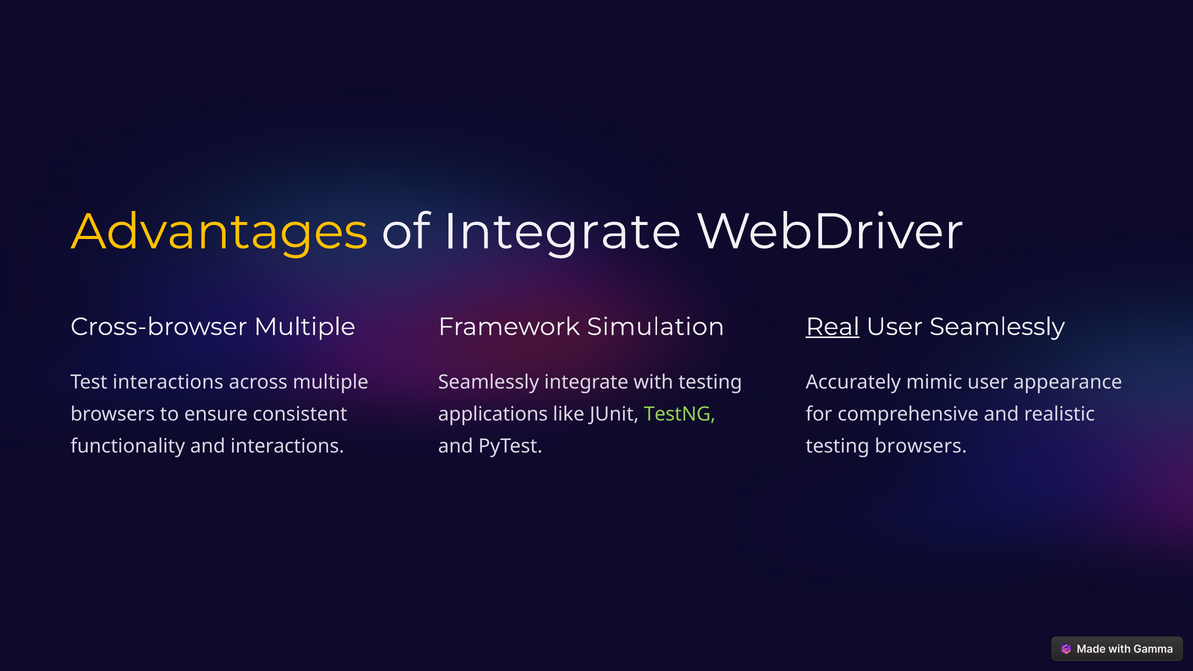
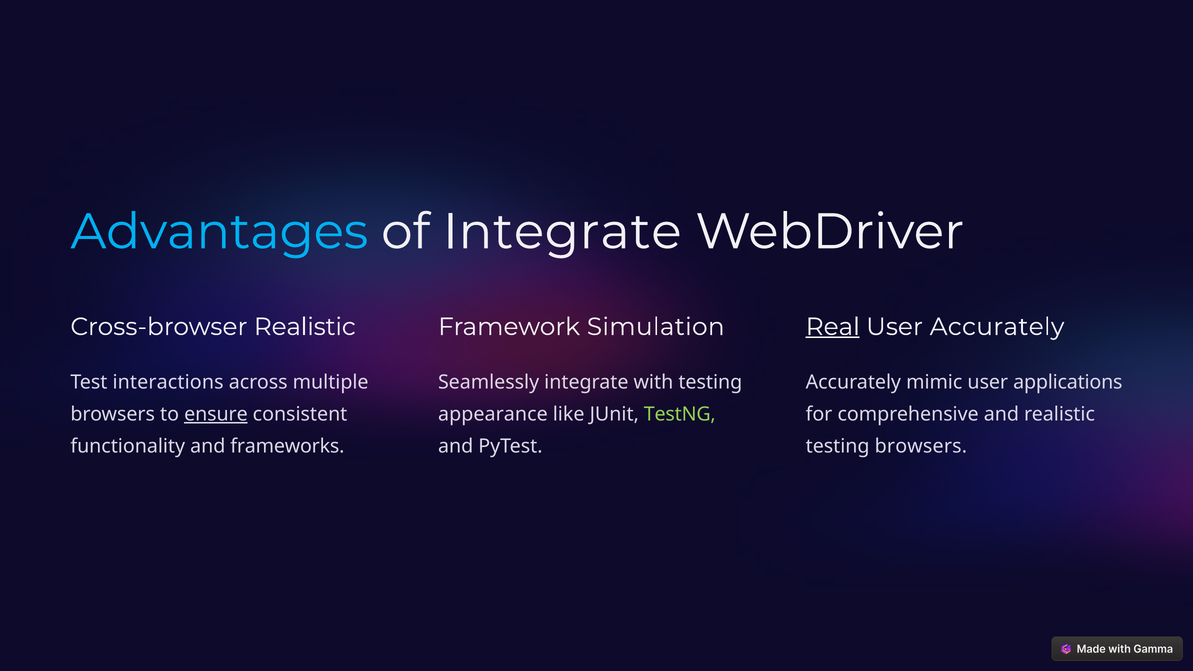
Advantages colour: yellow -> light blue
Cross-browser Multiple: Multiple -> Realistic
User Seamlessly: Seamlessly -> Accurately
appearance: appearance -> applications
ensure underline: none -> present
applications: applications -> appearance
and interactions: interactions -> frameworks
